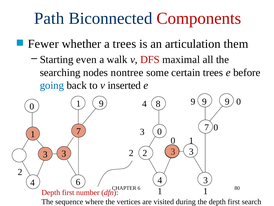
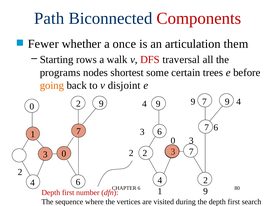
a trees: trees -> once
even: even -> rows
maximal: maximal -> traversal
searching: searching -> programs
nontree: nontree -> shortest
going colour: blue -> orange
inserted: inserted -> disjoint
9 at (204, 101): 9 -> 7
9 0: 0 -> 4
4 8: 8 -> 9
1 at (78, 103): 1 -> 2
0 at (216, 127): 0 -> 6
0 at (160, 131): 0 -> 6
1 at (191, 140): 1 -> 3
3 at (191, 151): 3 -> 7
3 at (64, 153): 3 -> 0
4 3: 3 -> 2
1 1: 1 -> 9
